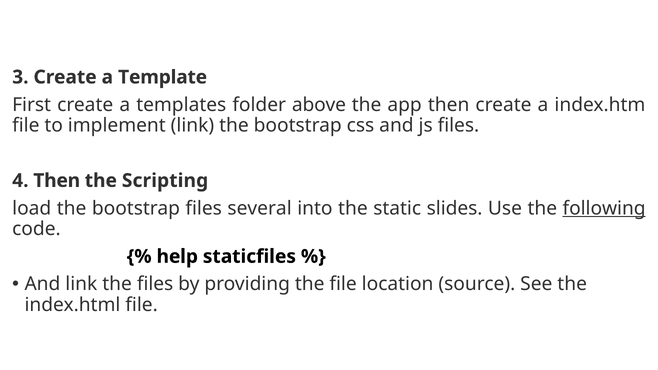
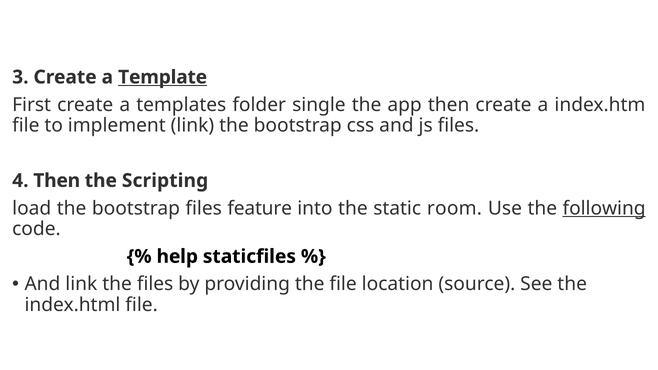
Template underline: none -> present
above: above -> single
several: several -> feature
slides: slides -> room
